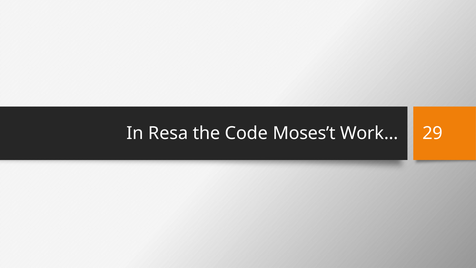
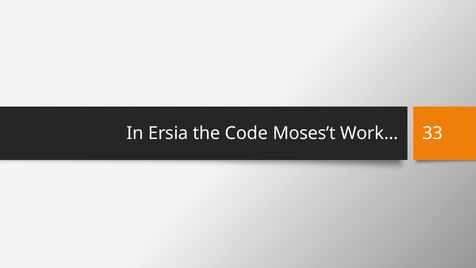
Resa: Resa -> Ersia
29: 29 -> 33
